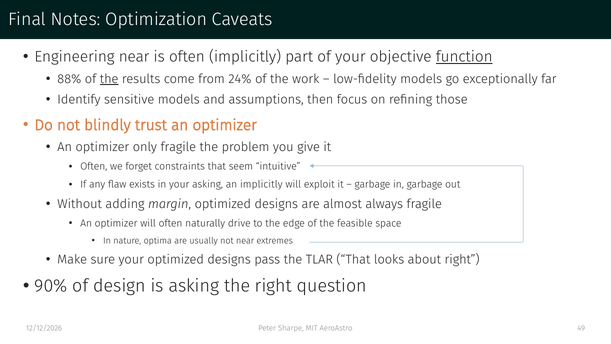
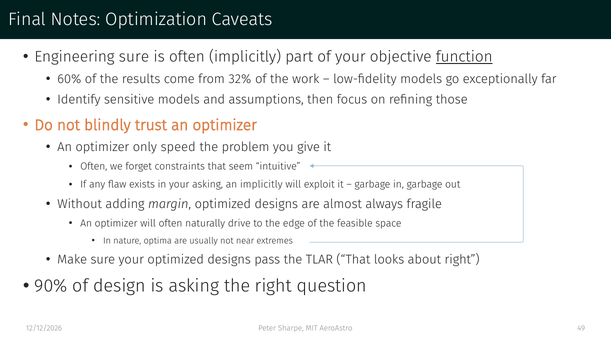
Engineering near: near -> sure
88%: 88% -> 60%
the at (109, 79) underline: present -> none
24%: 24% -> 32%
only fragile: fragile -> speed
